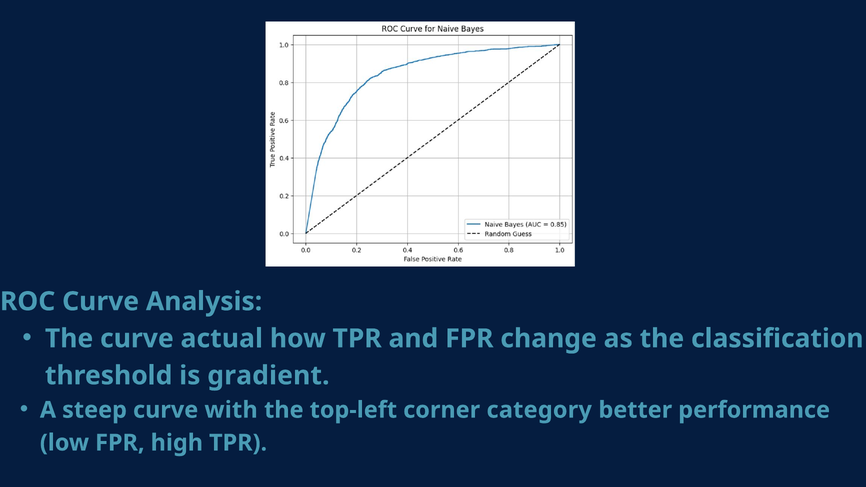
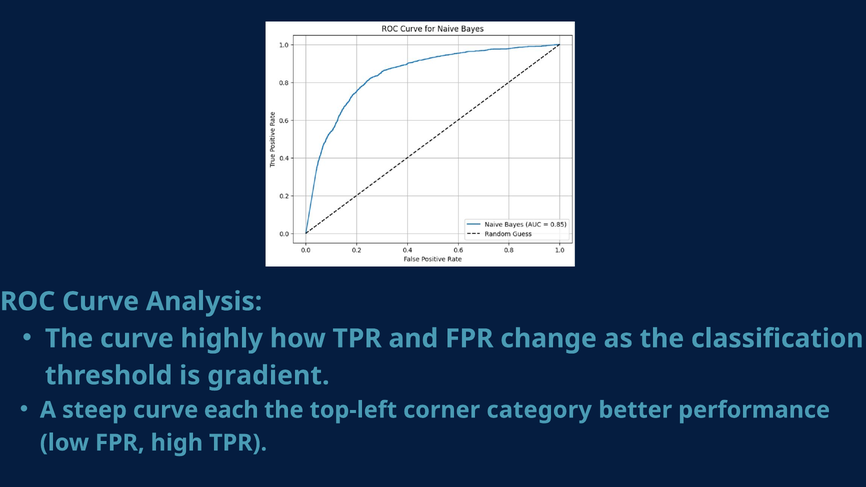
actual: actual -> highly
with: with -> each
